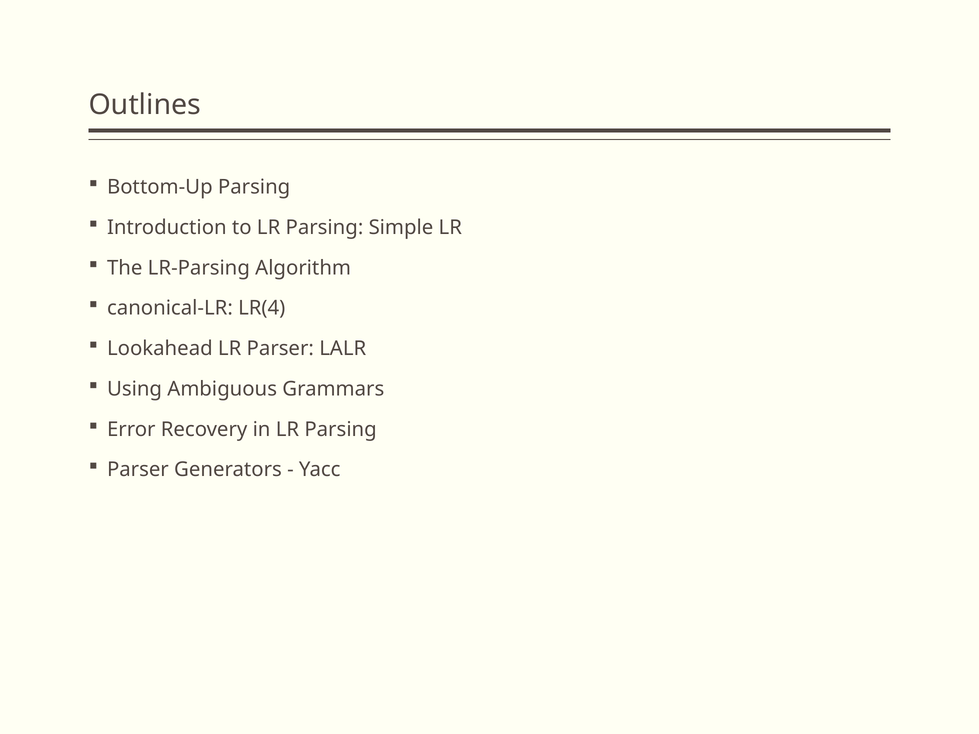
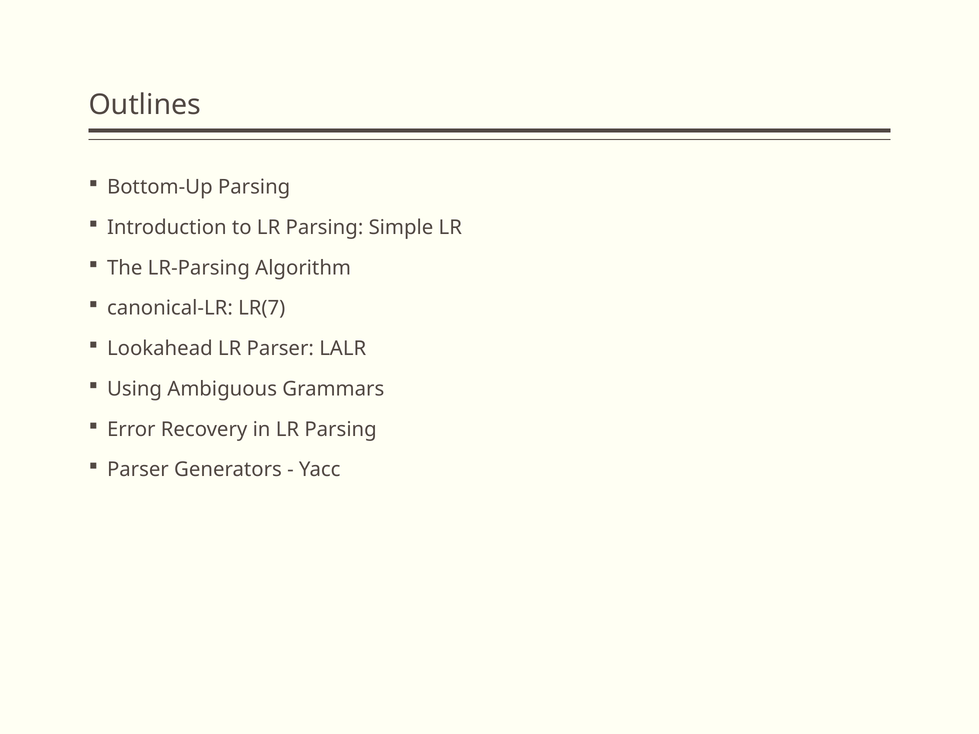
LR(4: LR(4 -> LR(7
